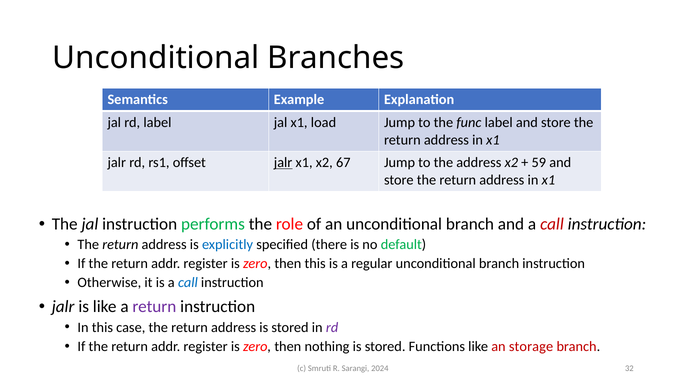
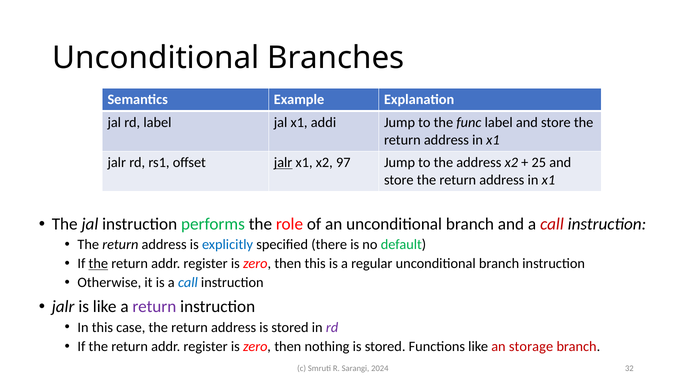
load: load -> addi
67: 67 -> 97
59: 59 -> 25
the at (98, 264) underline: none -> present
